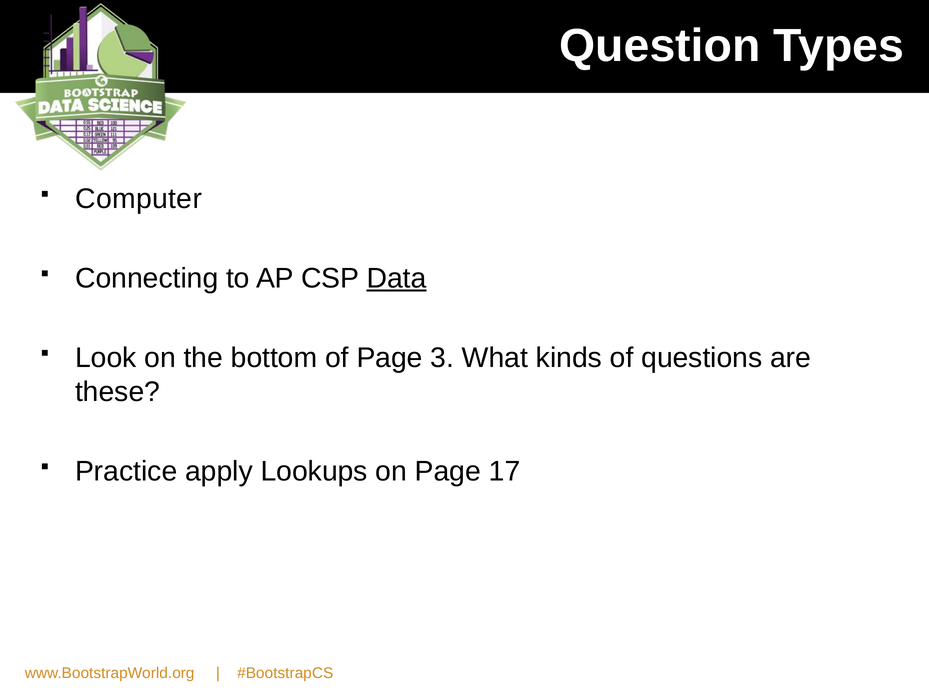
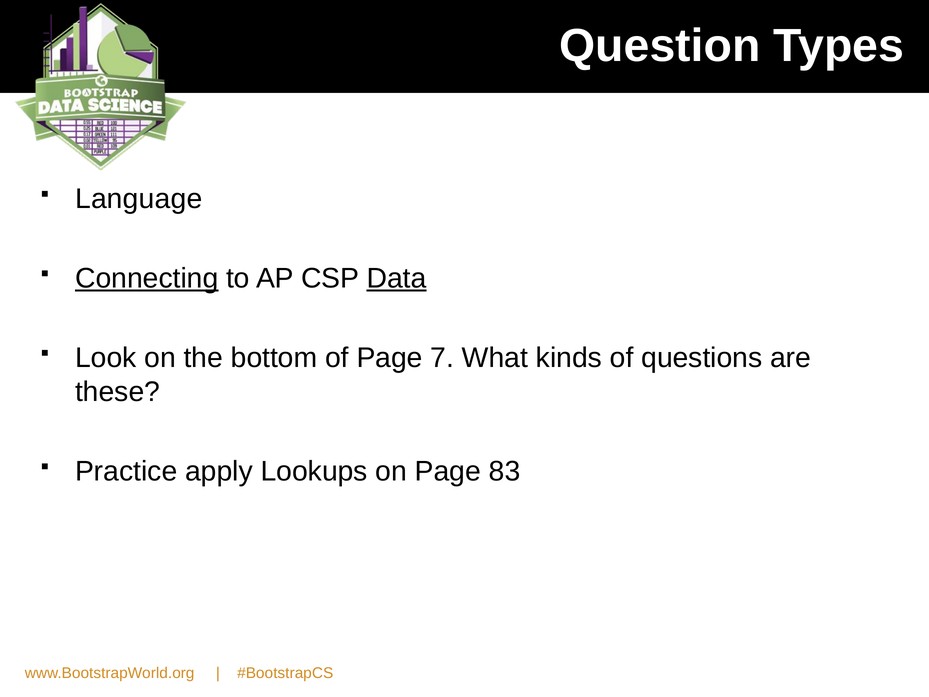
Computer: Computer -> Language
Connecting underline: none -> present
3: 3 -> 7
17: 17 -> 83
